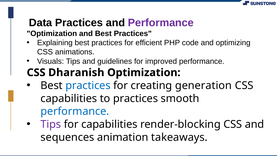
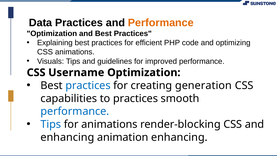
Performance at (161, 23) colour: purple -> orange
Dharanish: Dharanish -> Username
Tips at (51, 124) colour: purple -> blue
for capabilities: capabilities -> animations
sequences at (67, 137): sequences -> enhancing
animation takeaways: takeaways -> enhancing
